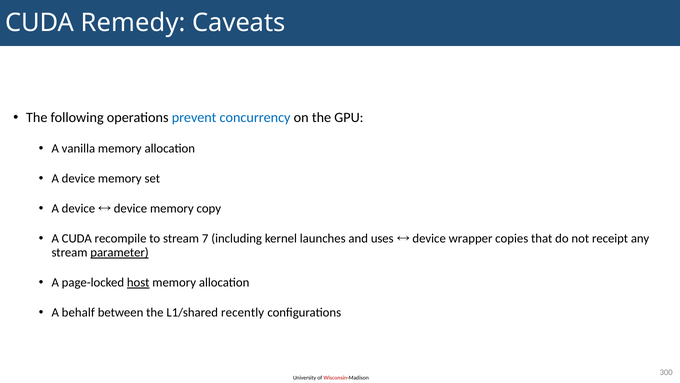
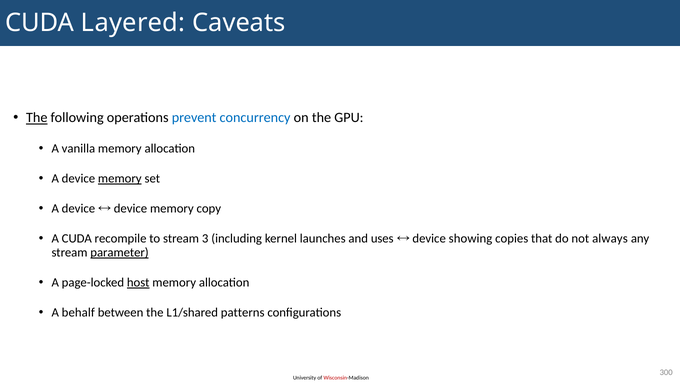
Remedy: Remedy -> Layered
The at (37, 118) underline: none -> present
memory at (120, 178) underline: none -> present
7: 7 -> 3
wrapper: wrapper -> showing
receipt: receipt -> always
recently: recently -> patterns
